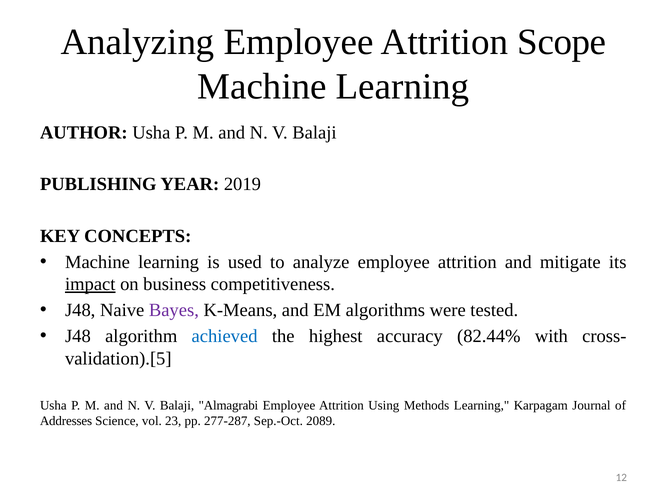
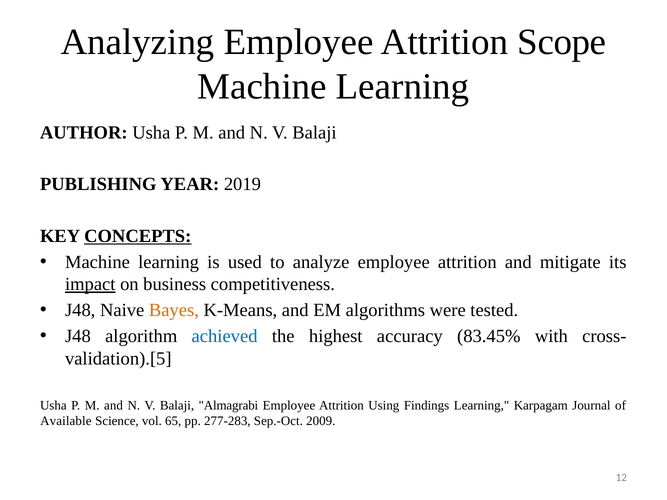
CONCEPTS underline: none -> present
Bayes colour: purple -> orange
82.44%: 82.44% -> 83.45%
Methods: Methods -> Findings
Addresses: Addresses -> Available
23: 23 -> 65
277-287: 277-287 -> 277-283
2089: 2089 -> 2009
